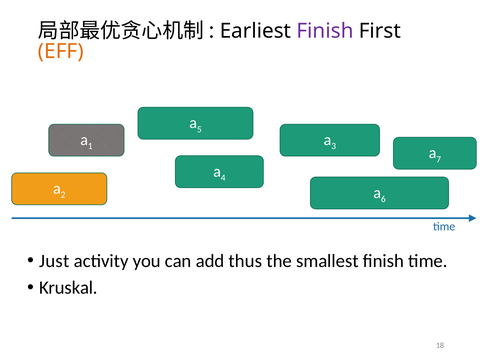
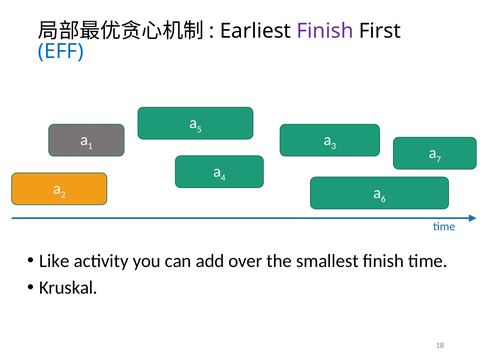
EFF colour: orange -> blue
Just: Just -> Like
thus: thus -> over
